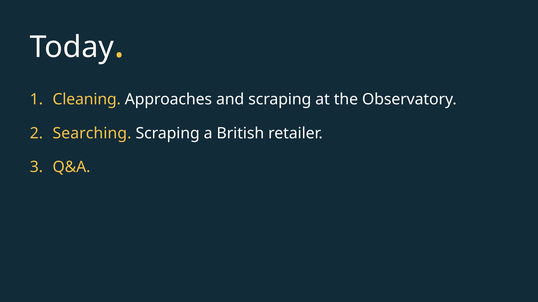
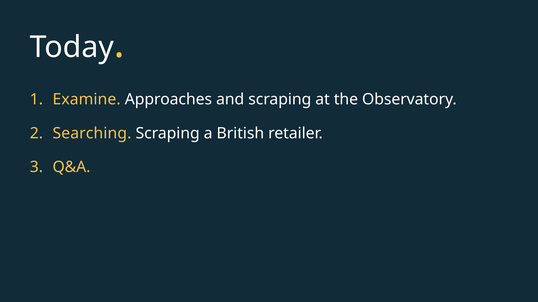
Cleaning: Cleaning -> Examine
